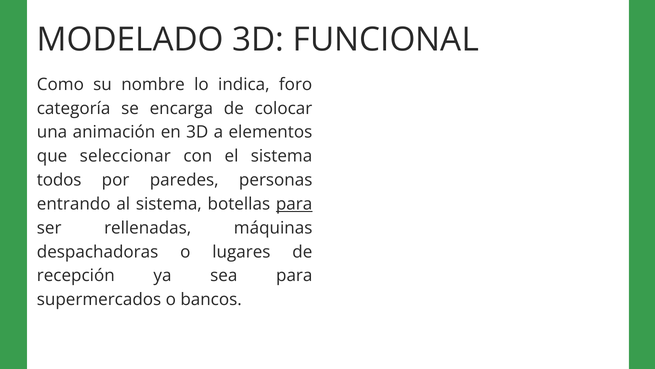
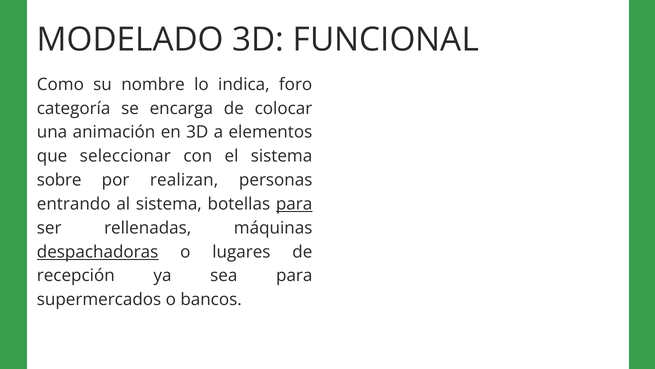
todos: todos -> sobre
paredes: paredes -> realizan
despachadoras underline: none -> present
